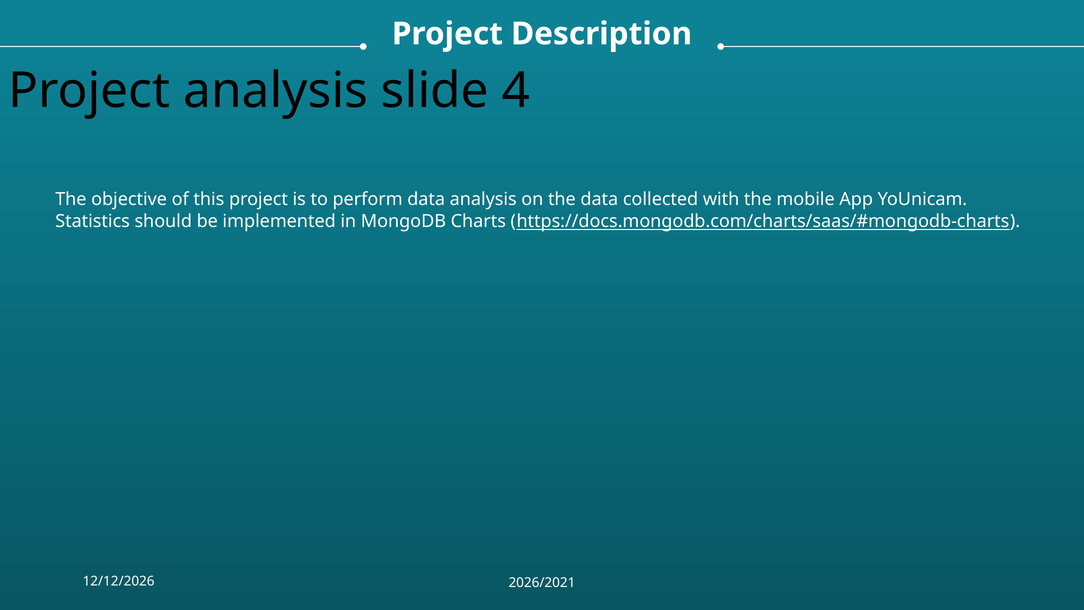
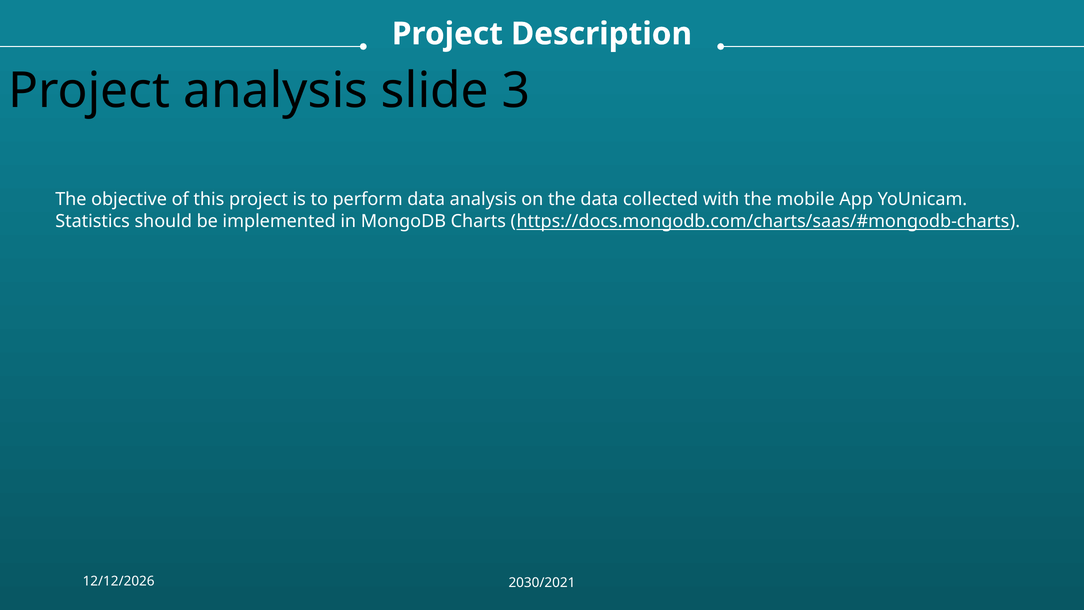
4: 4 -> 3
2026/2021: 2026/2021 -> 2030/2021
